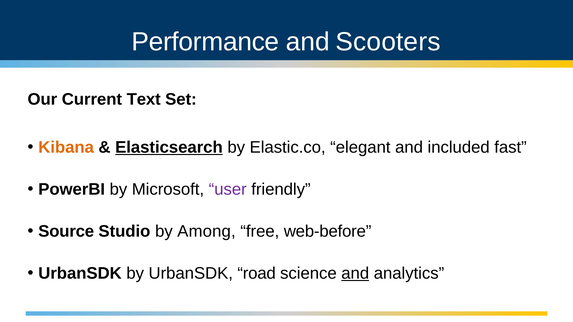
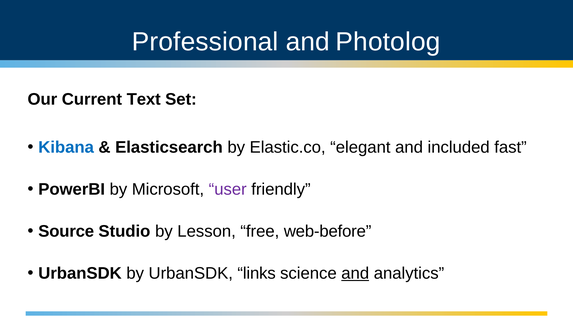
Performance: Performance -> Professional
Scooters: Scooters -> Photolog
Kibana colour: orange -> blue
Elasticsearch underline: present -> none
Among: Among -> Lesson
road: road -> links
